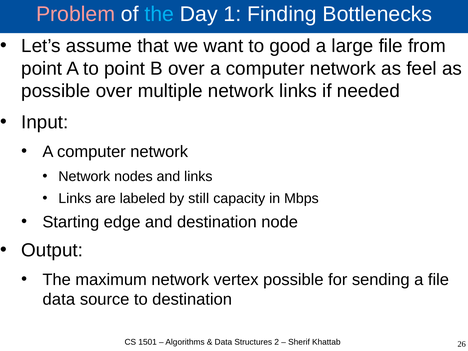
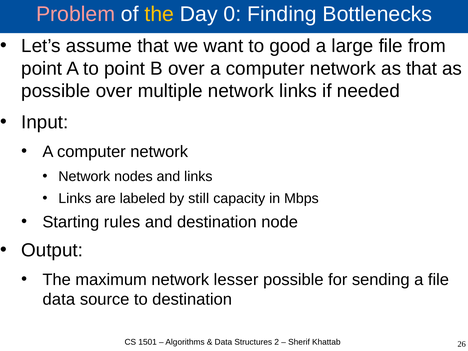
the at (159, 14) colour: light blue -> yellow
1: 1 -> 0
as feel: feel -> that
edge: edge -> rules
vertex: vertex -> lesser
